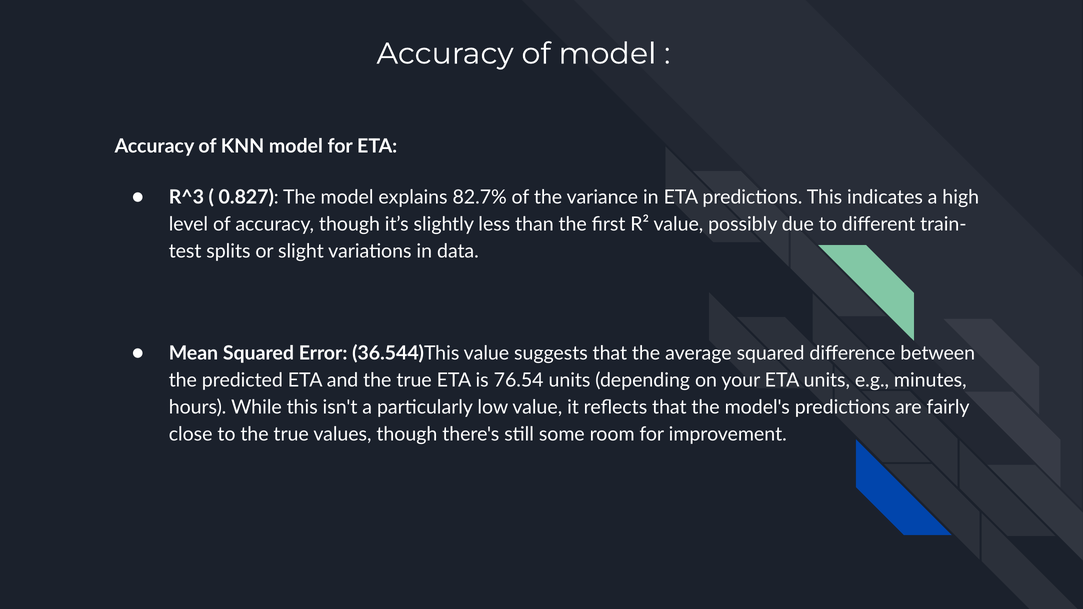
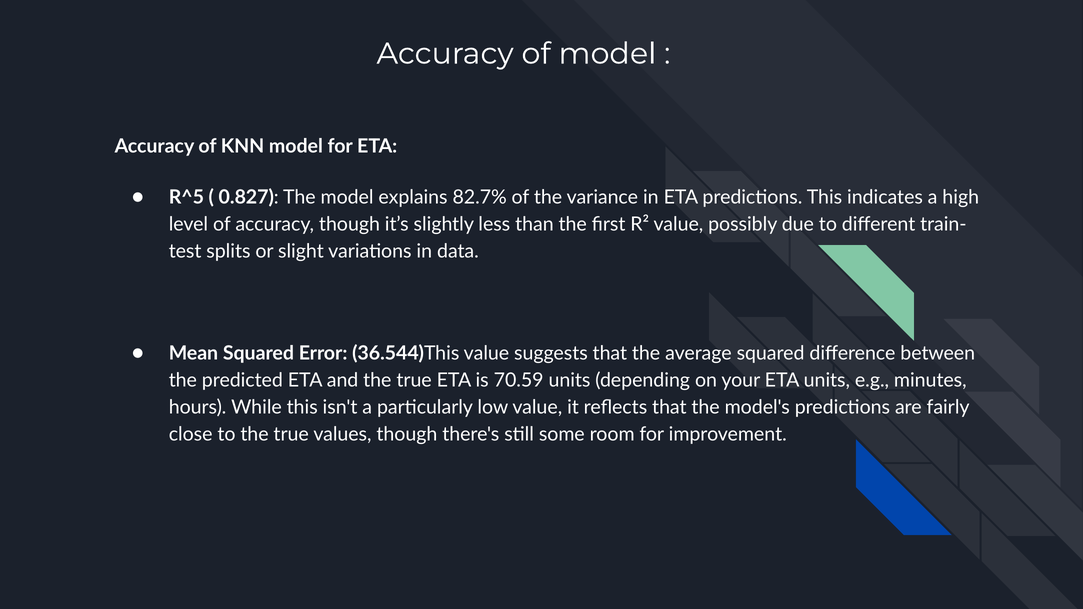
R^3: R^3 -> R^5
76.54: 76.54 -> 70.59
